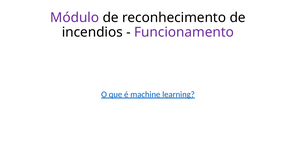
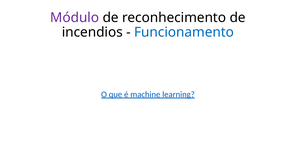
Funcionamento colour: purple -> blue
